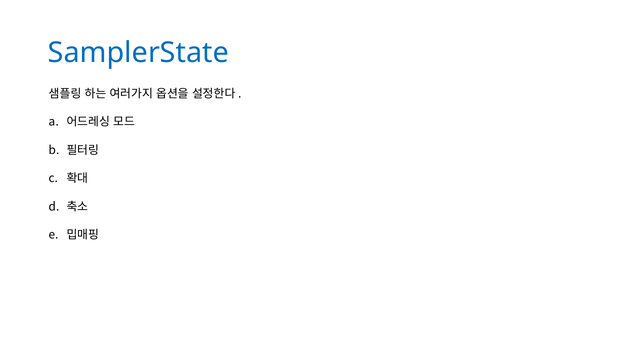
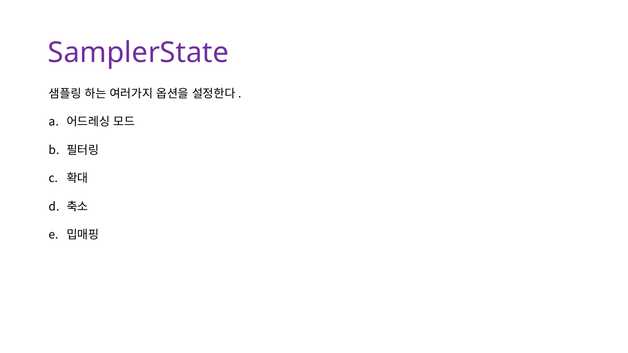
SamplerState colour: blue -> purple
